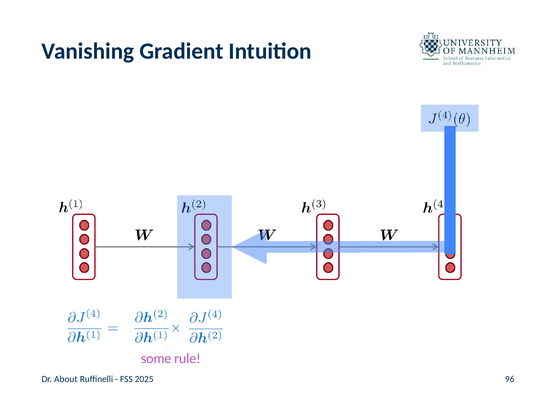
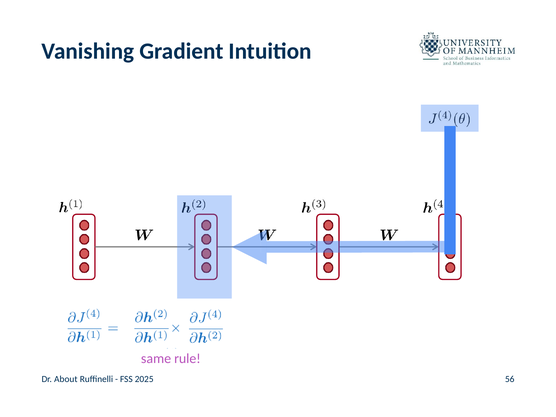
some: some -> same
96: 96 -> 56
